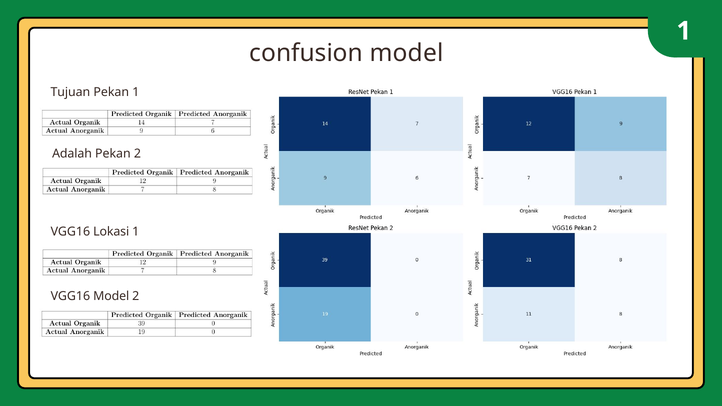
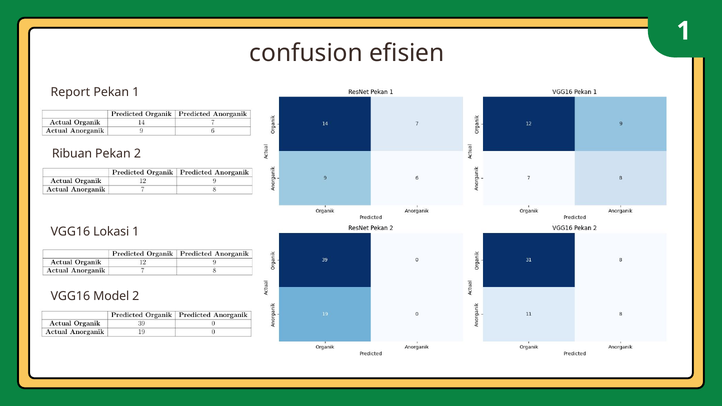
confusion model: model -> efisien
Tujuan: Tujuan -> Report
Adalah: Adalah -> Ribuan
